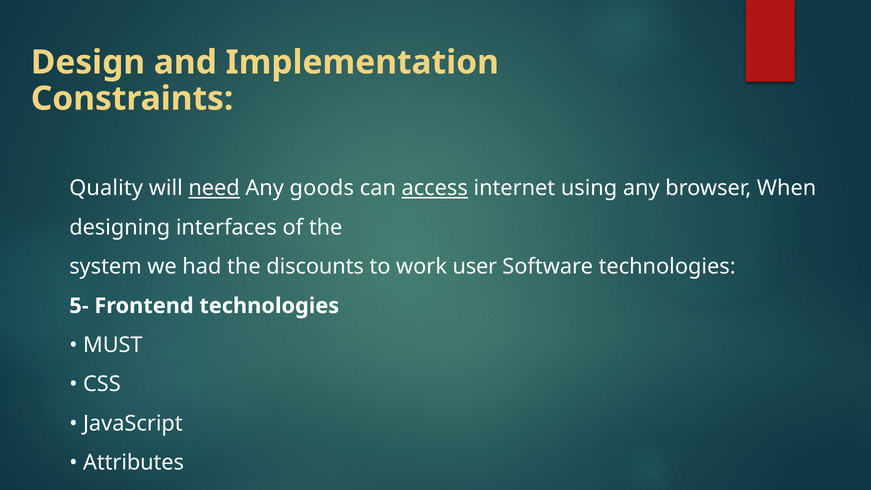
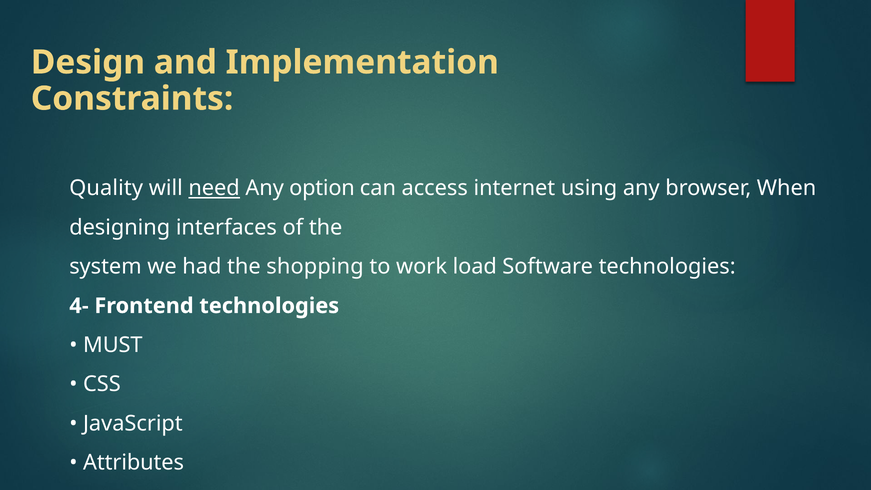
goods: goods -> option
access underline: present -> none
discounts: discounts -> shopping
user: user -> load
5-: 5- -> 4-
